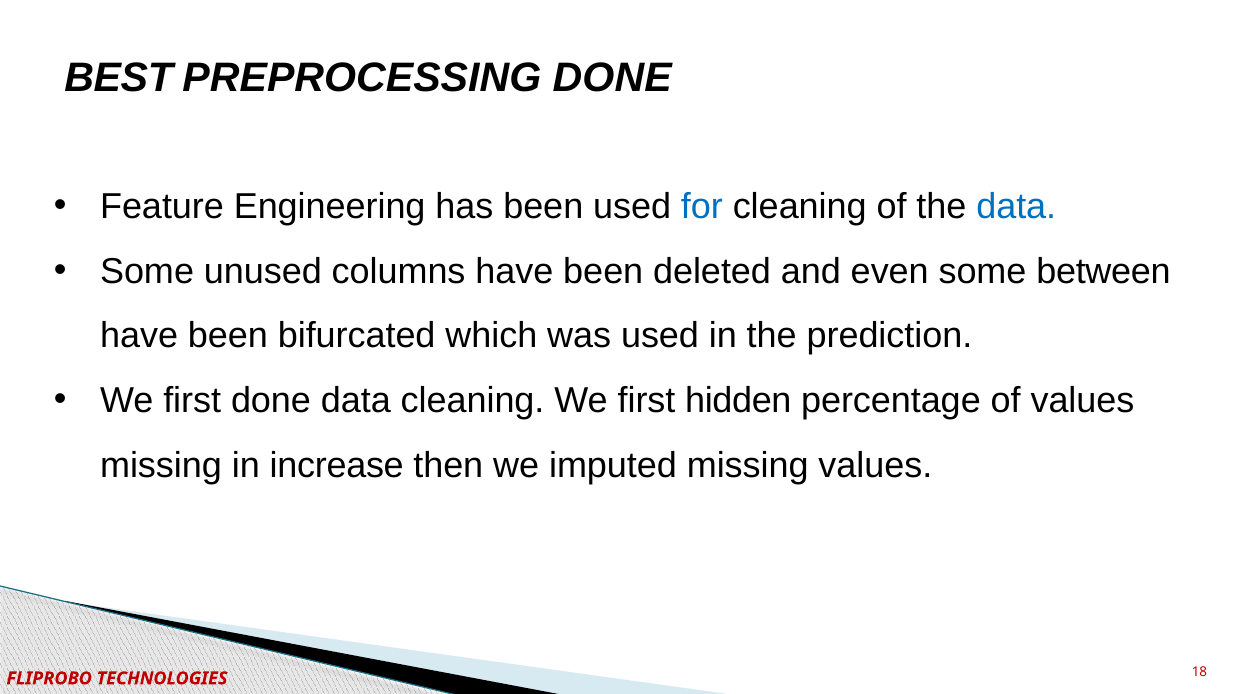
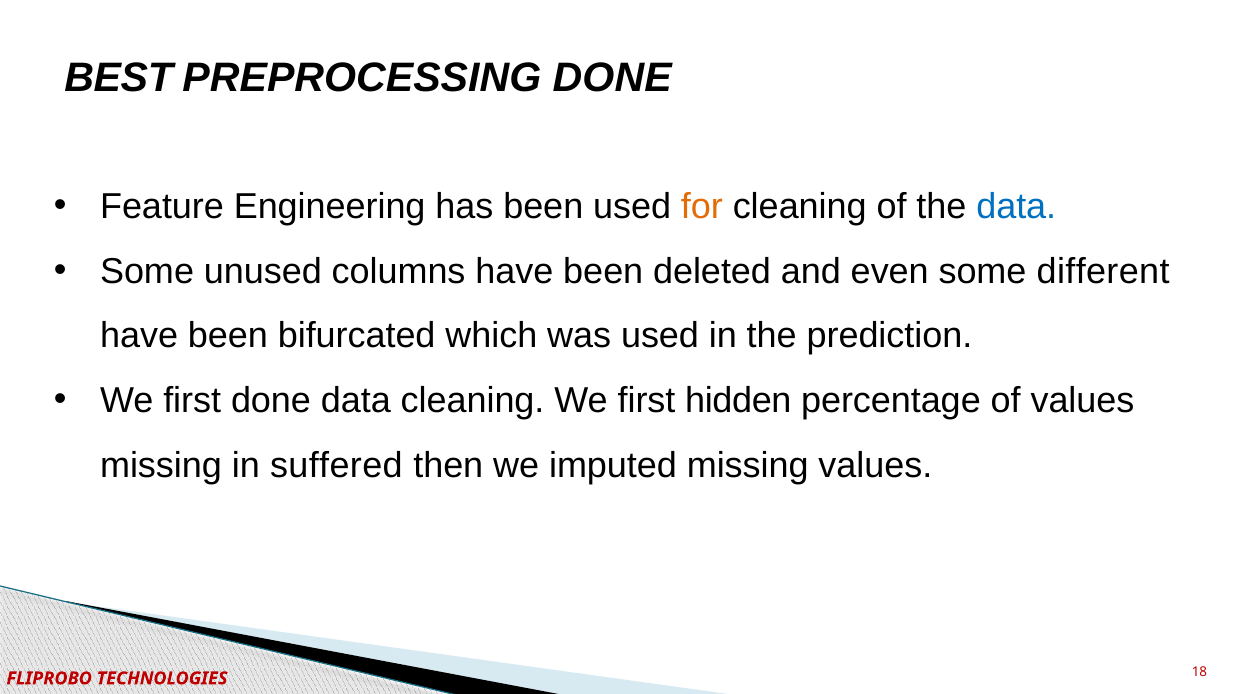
for colour: blue -> orange
between: between -> different
increase: increase -> suffered
